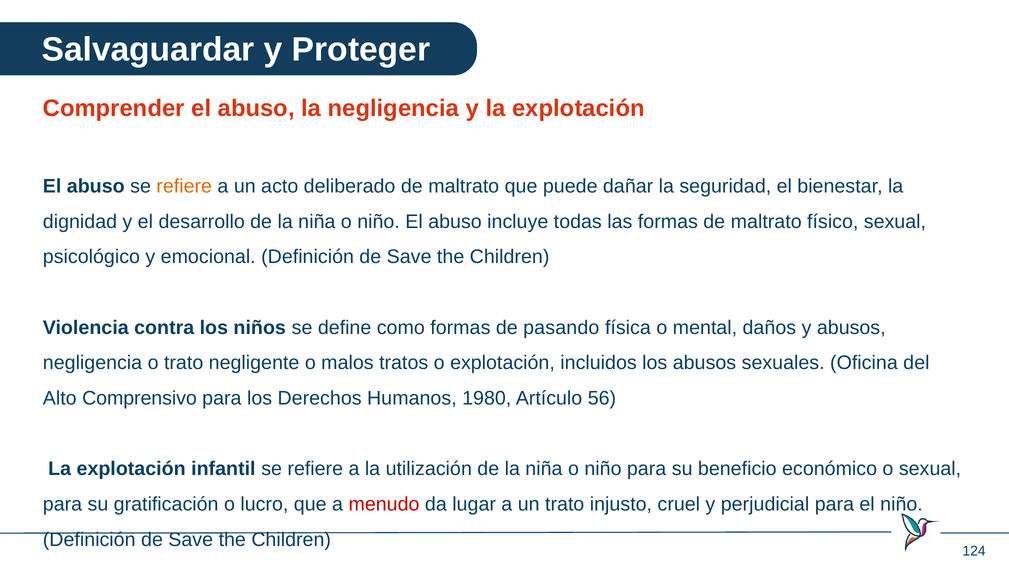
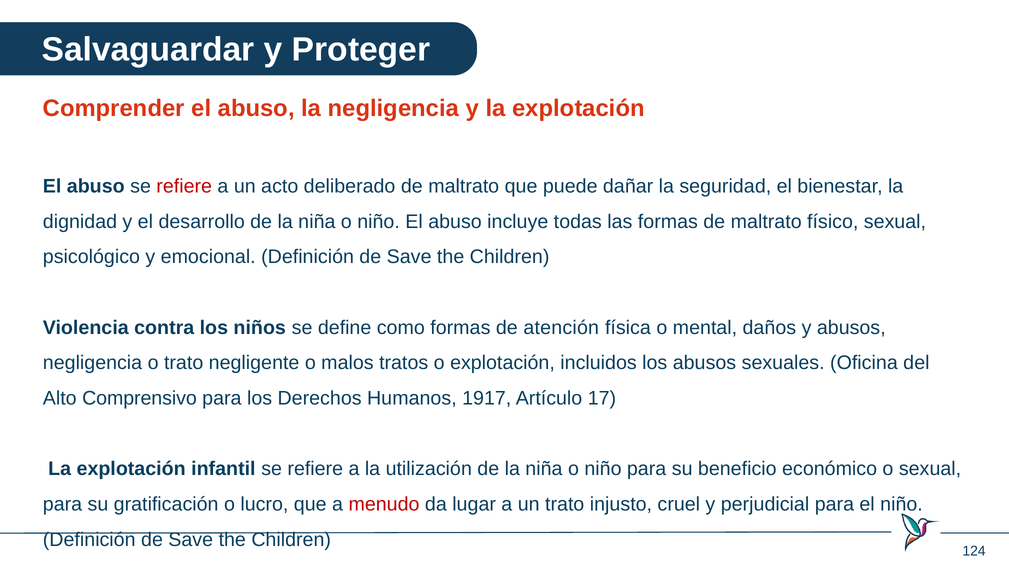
refiere at (184, 186) colour: orange -> red
pasando: pasando -> atención
1980: 1980 -> 1917
56: 56 -> 17
